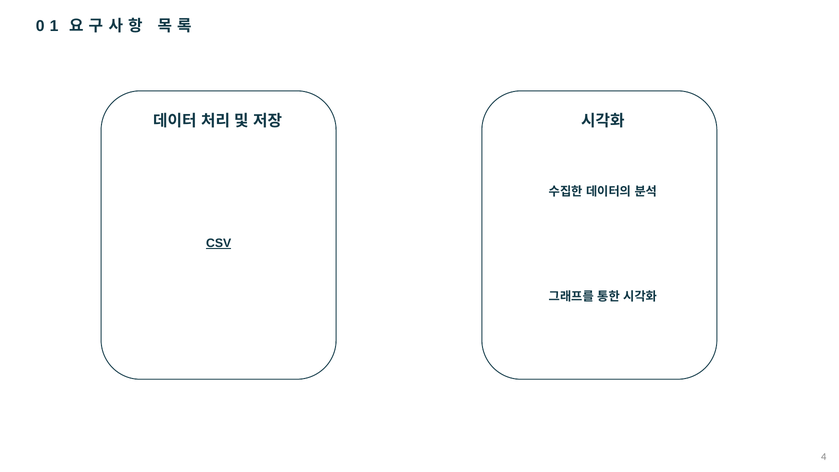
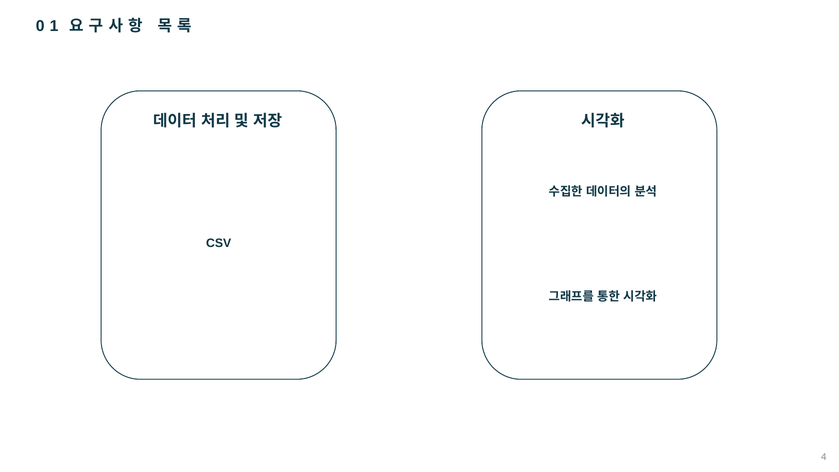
CSV underline: present -> none
